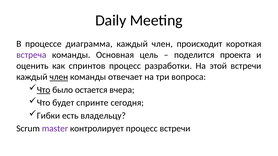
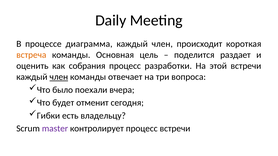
встреча colour: purple -> orange
проекта: проекта -> раздает
спринтов: спринтов -> собрания
Что at (44, 90) underline: present -> none
остается: остается -> поехали
спринте: спринте -> отменит
